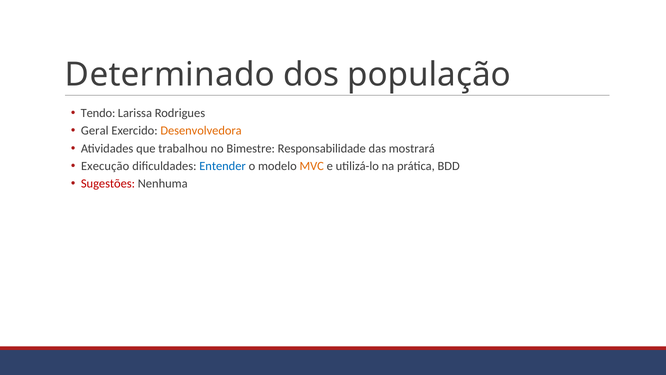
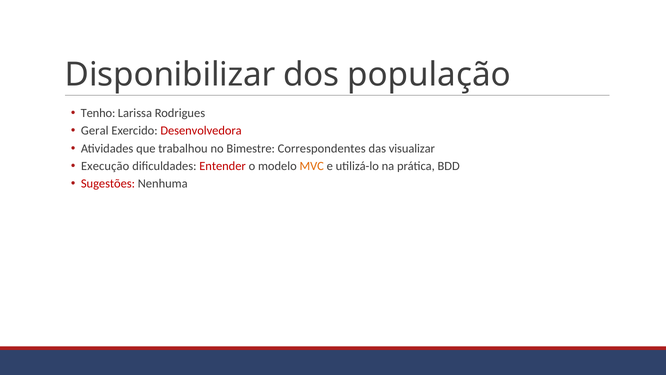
Determinado: Determinado -> Disponibilizar
Tendo: Tendo -> Tenho
Desenvolvedora colour: orange -> red
Responsabilidade: Responsabilidade -> Correspondentes
mostrará: mostrará -> visualizar
Entender colour: blue -> red
